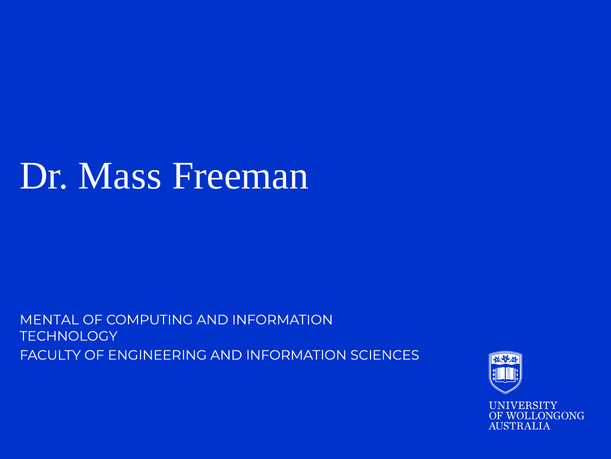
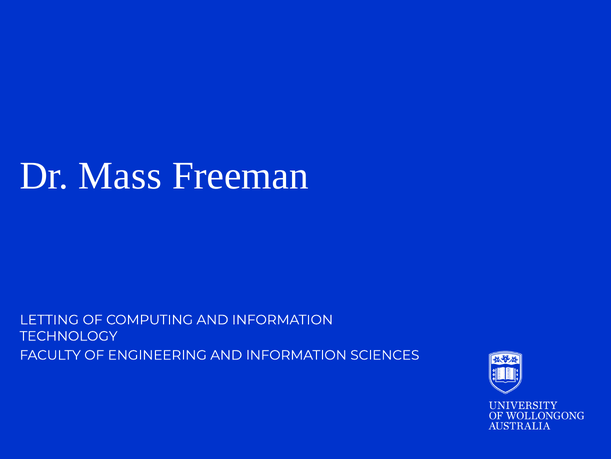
MENTAL: MENTAL -> LETTING
